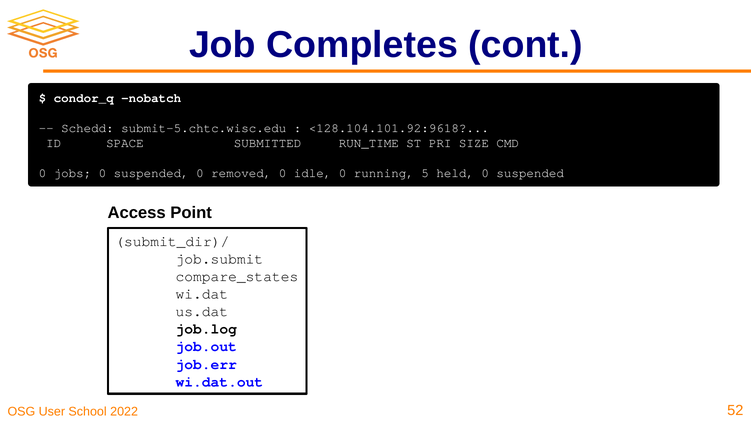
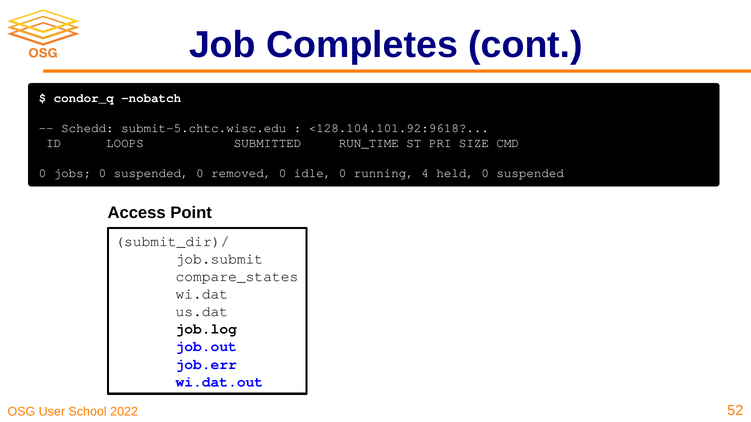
SPACE: SPACE -> LOOPS
5: 5 -> 4
